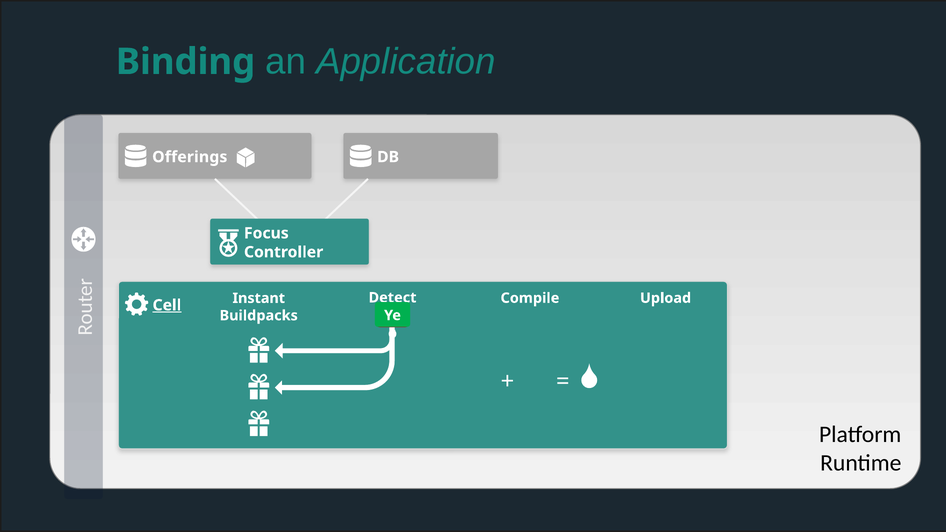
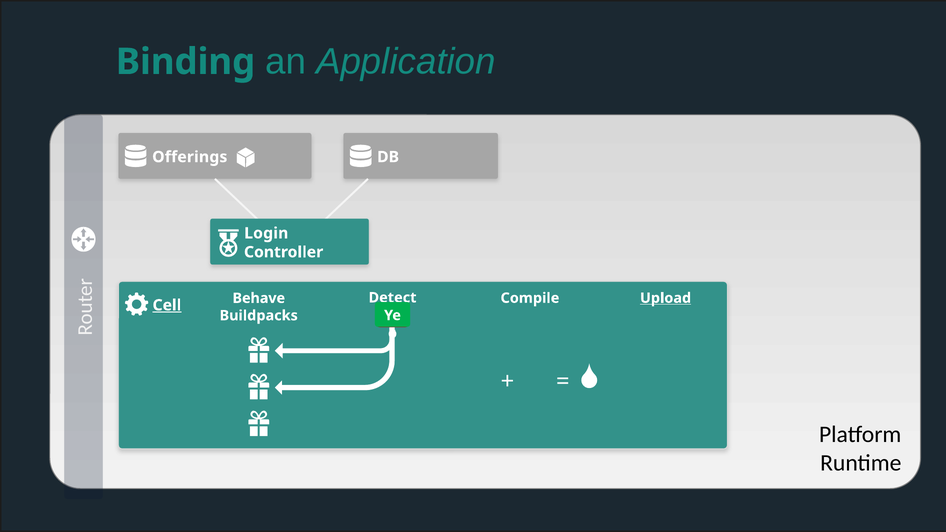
Focus: Focus -> Login
Upload underline: none -> present
Instant: Instant -> Behave
